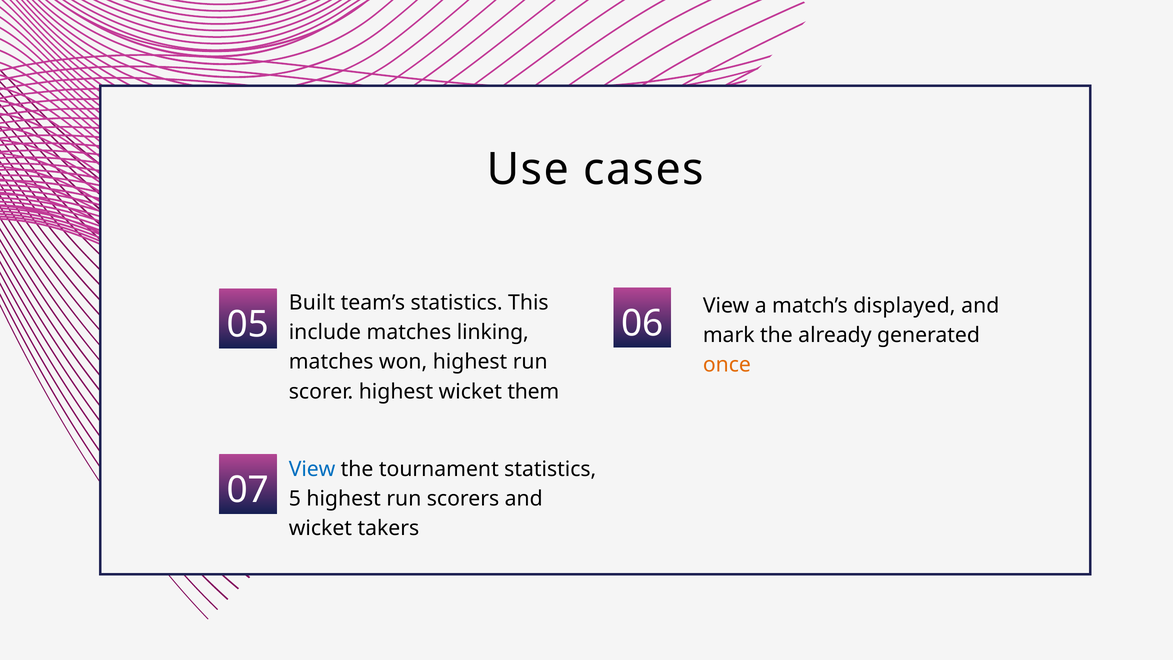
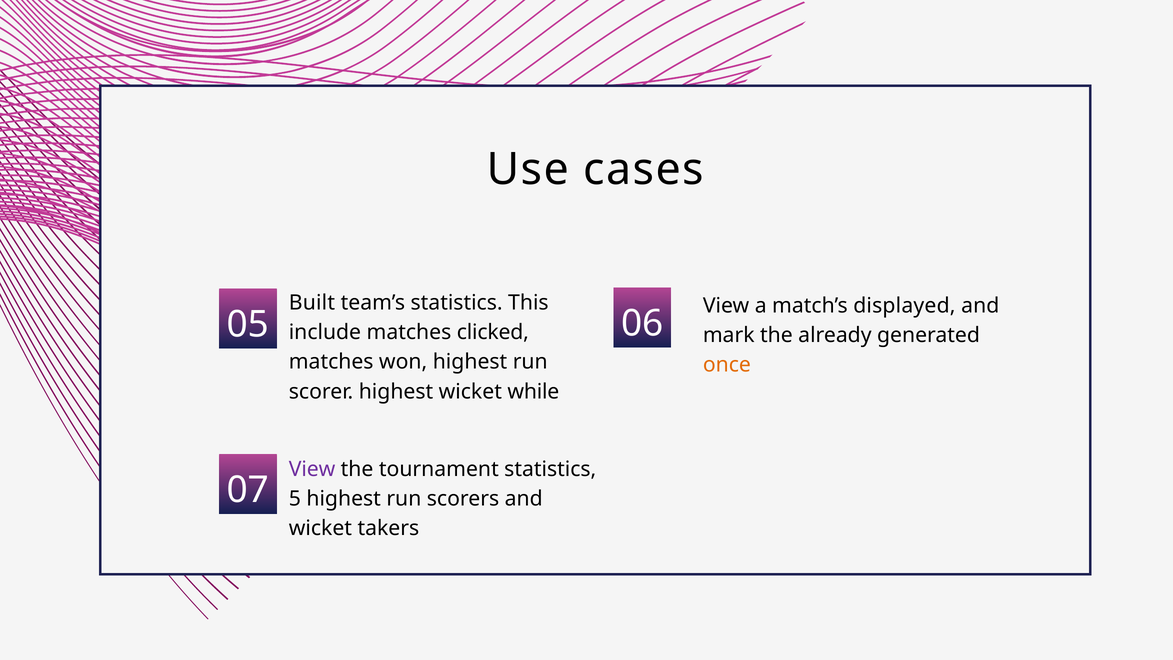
linking: linking -> clicked
them: them -> while
View at (312, 469) colour: blue -> purple
